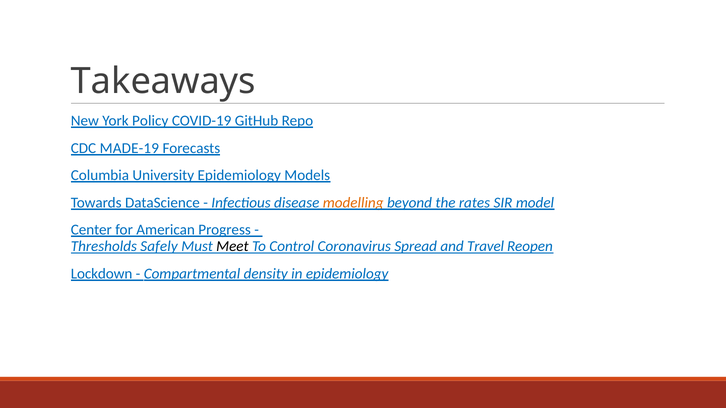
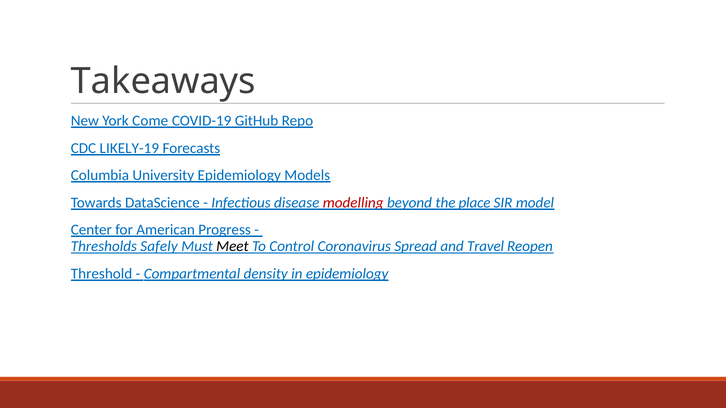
Policy: Policy -> Come
MADE-19: MADE-19 -> LIKELY-19
modelling colour: orange -> red
rates: rates -> place
Lockdown: Lockdown -> Threshold
